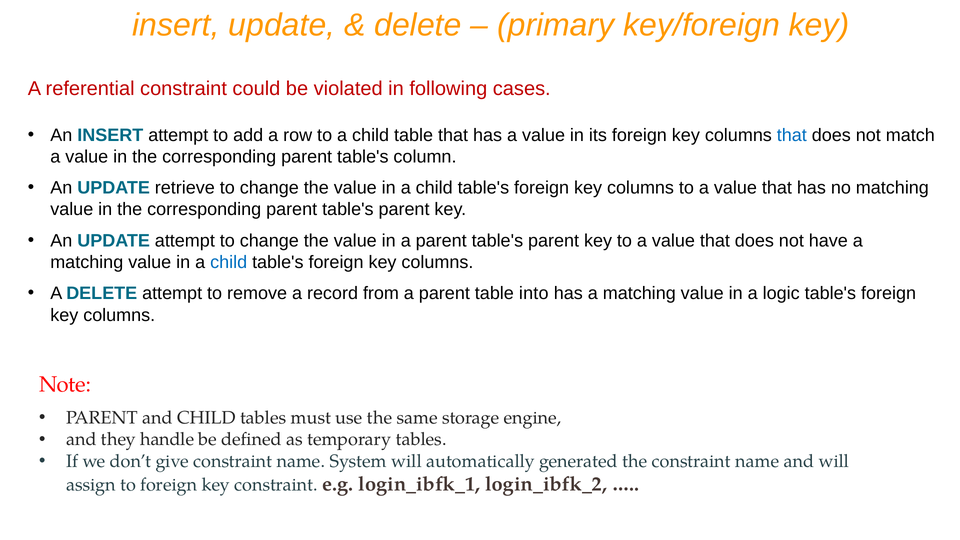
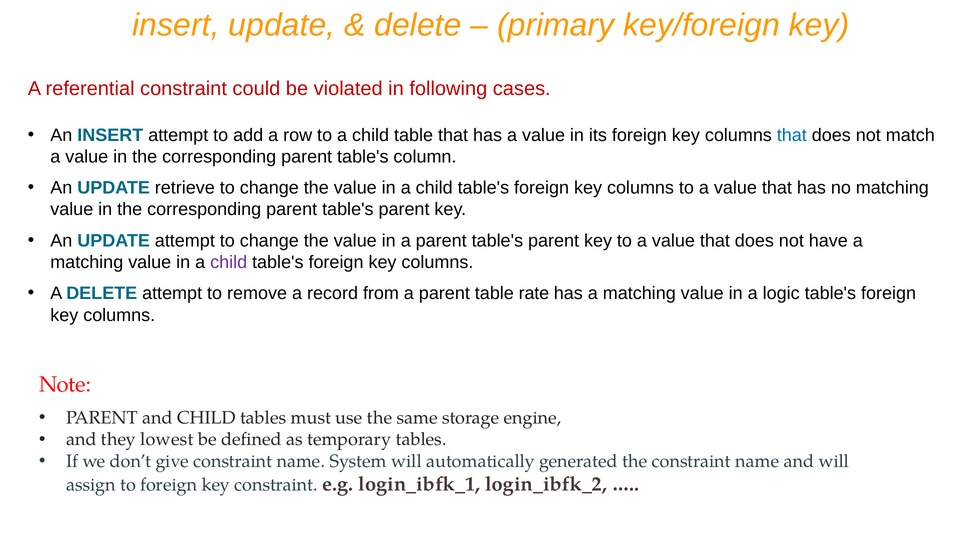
child at (229, 262) colour: blue -> purple
into: into -> rate
handle: handle -> lowest
